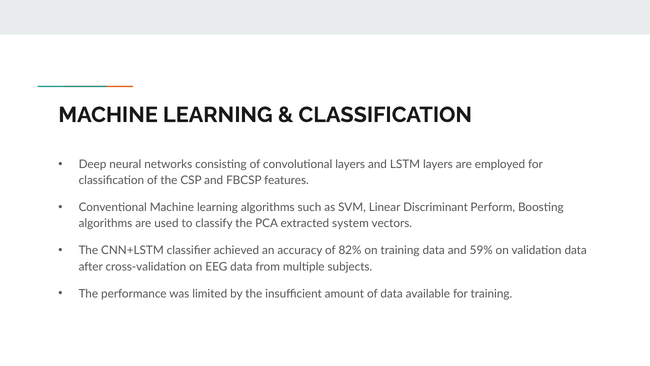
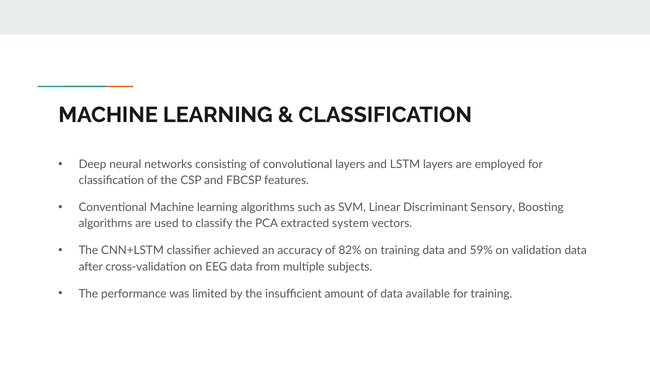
Perform: Perform -> Sensory
